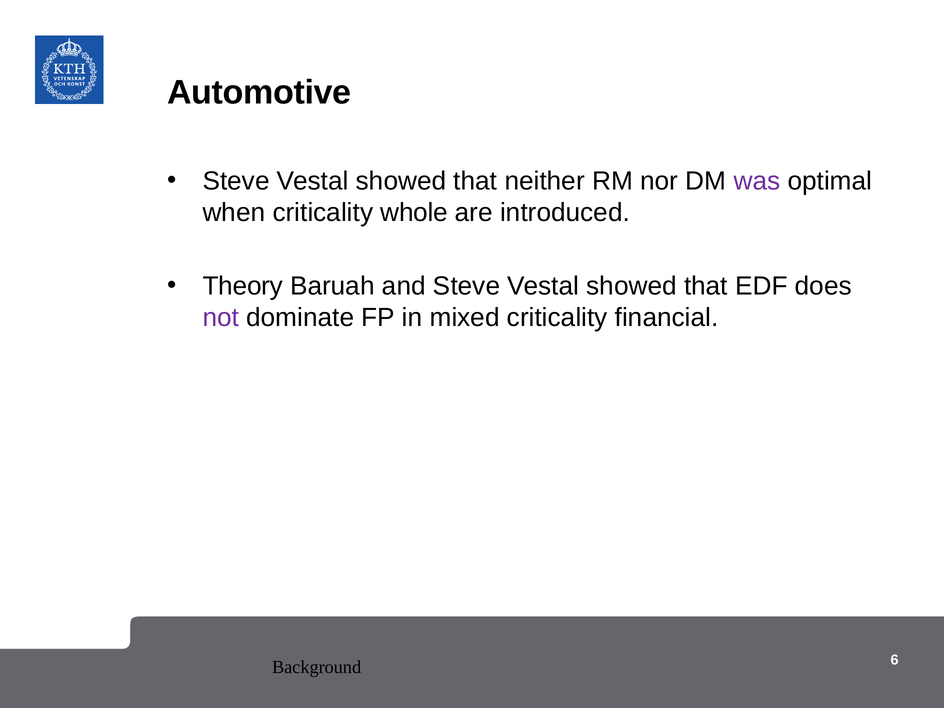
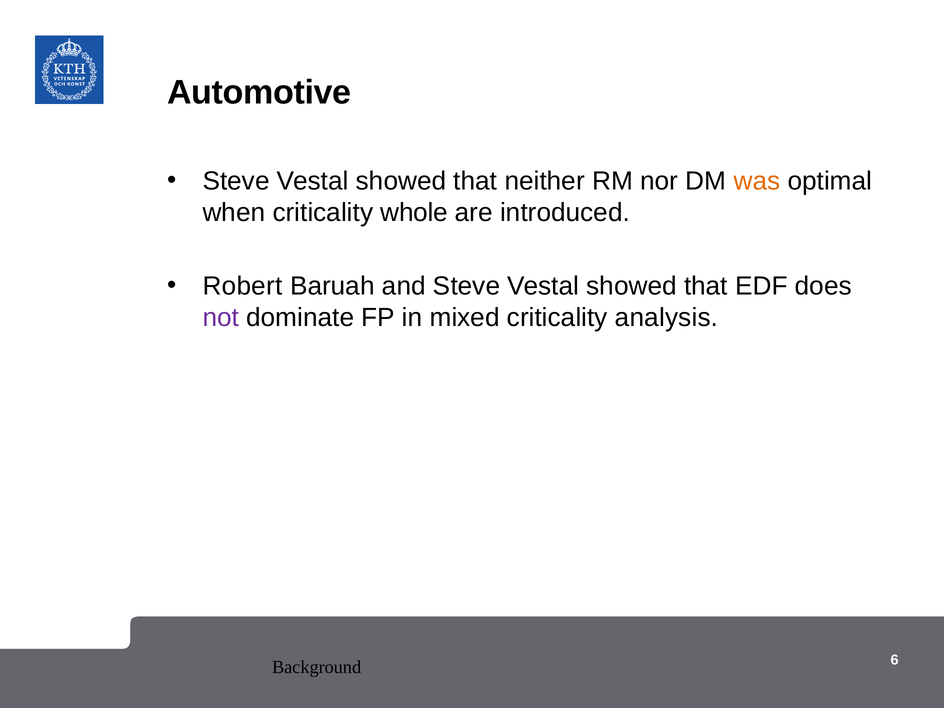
was colour: purple -> orange
Theory: Theory -> Robert
financial: financial -> analysis
